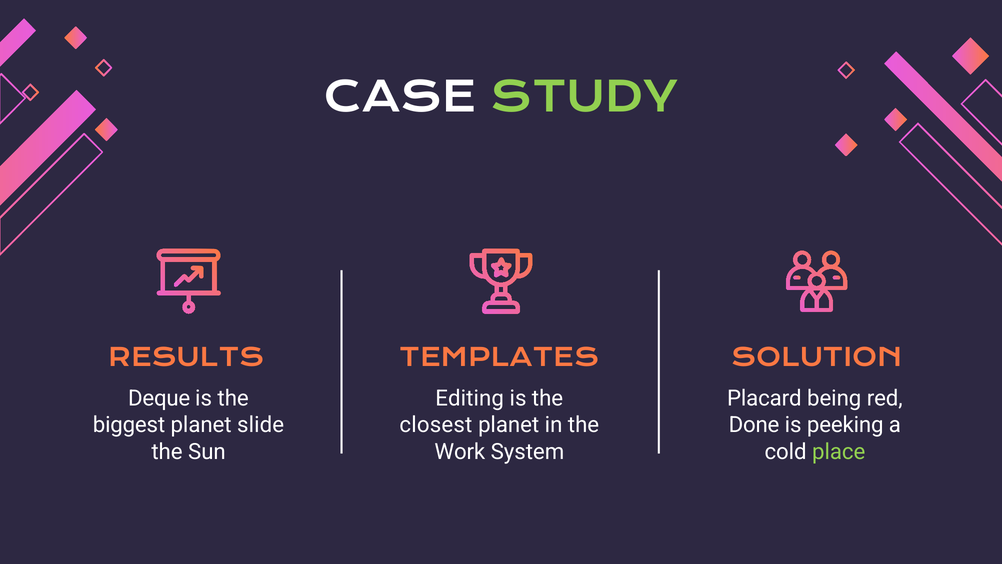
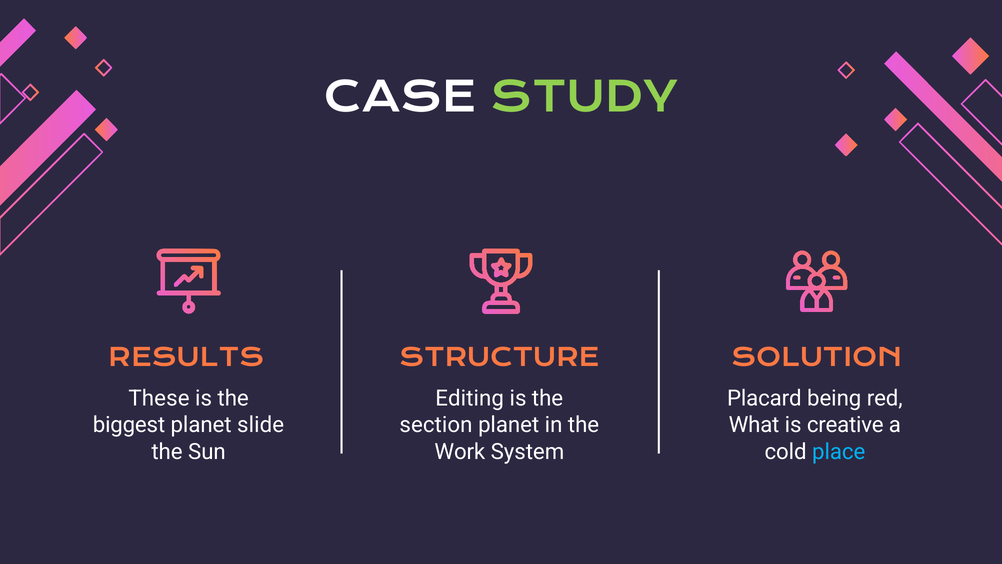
TEMPLATES: TEMPLATES -> STRUCTURE
Deque: Deque -> These
closest: closest -> section
Done: Done -> What
peeking: peeking -> creative
place colour: light green -> light blue
